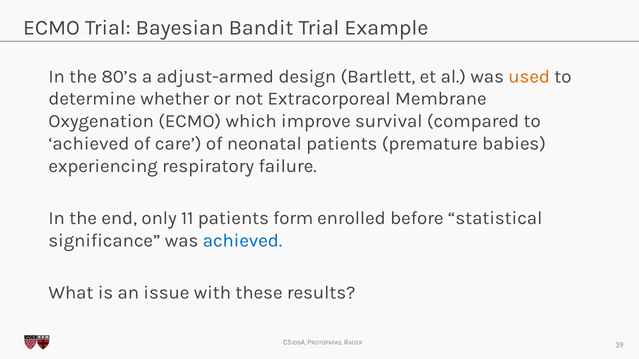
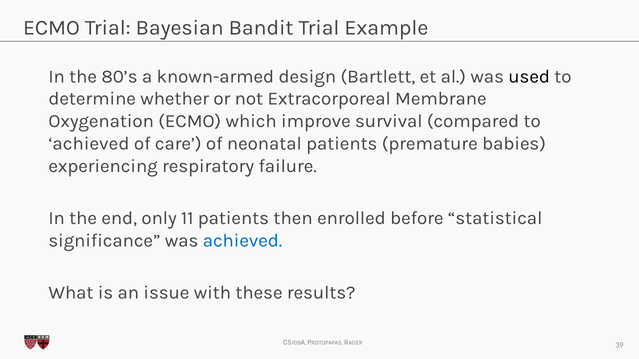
adjust-armed: adjust-armed -> known-armed
used colour: orange -> black
form: form -> then
